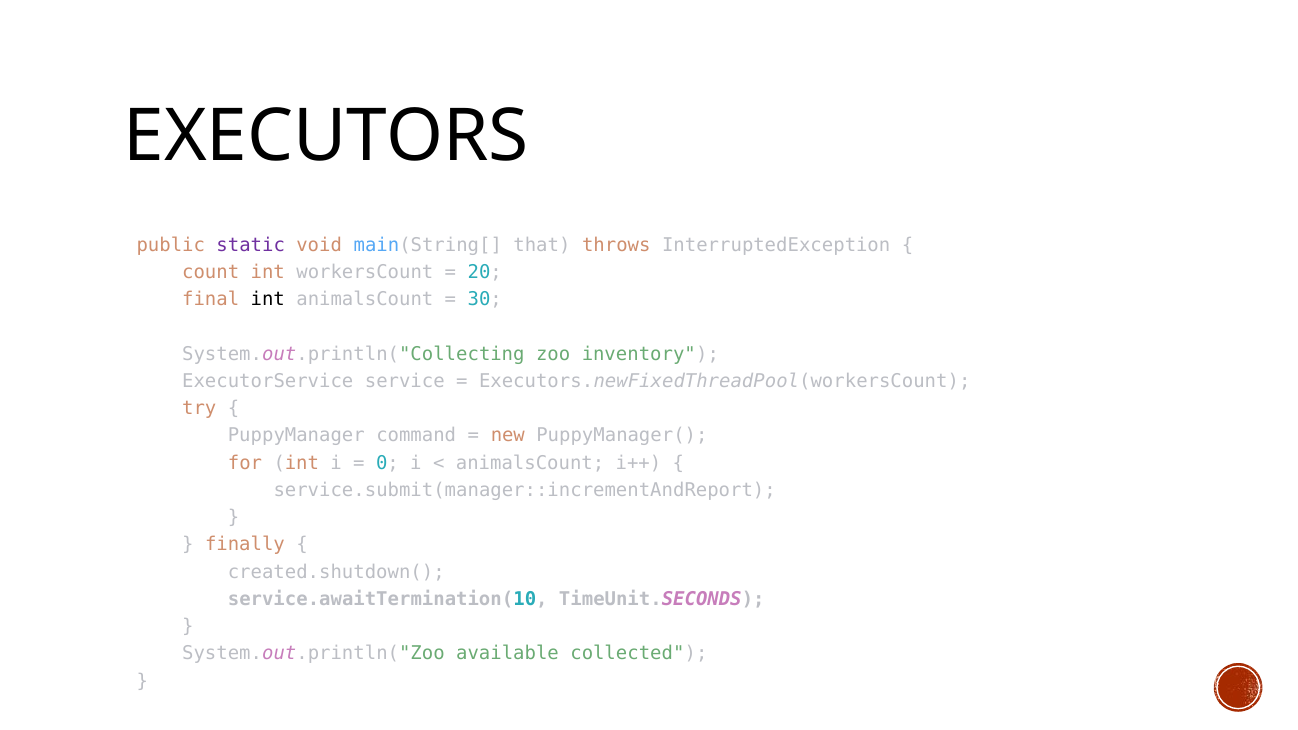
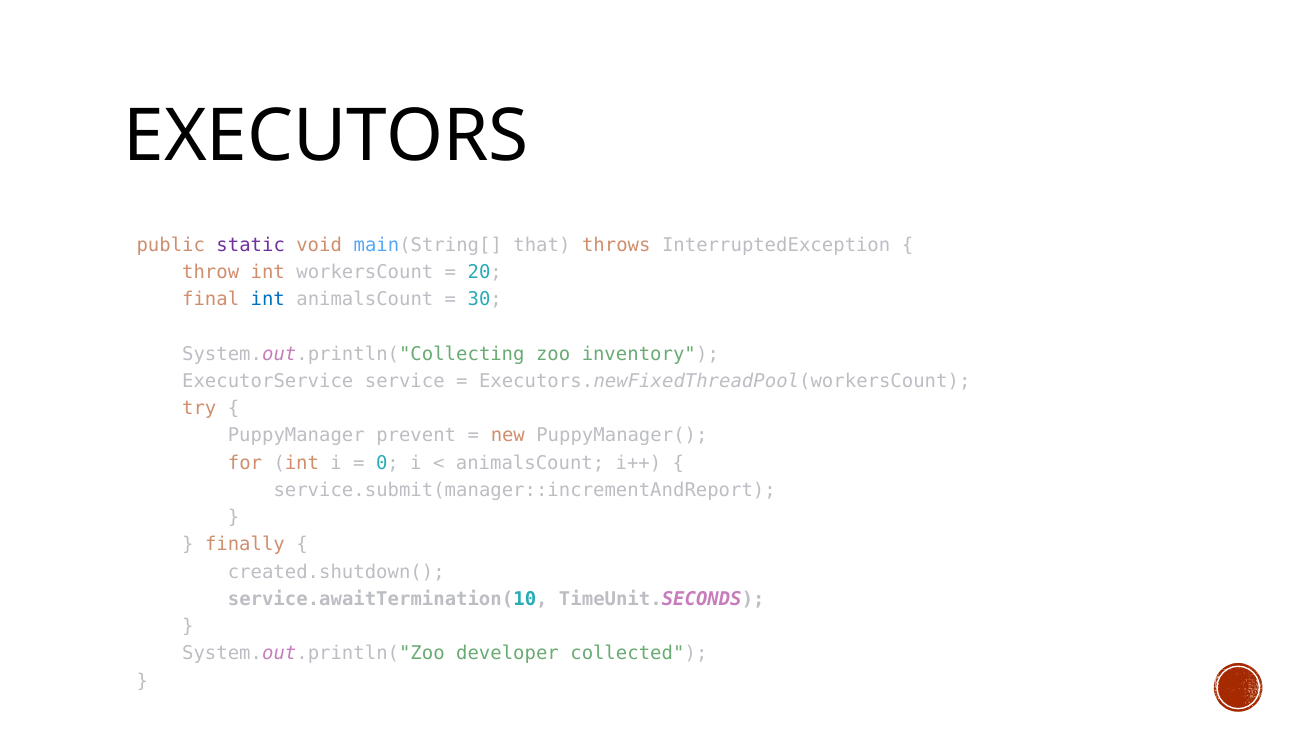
count: count -> throw
int at (268, 300) colour: black -> blue
command: command -> prevent
available: available -> developer
